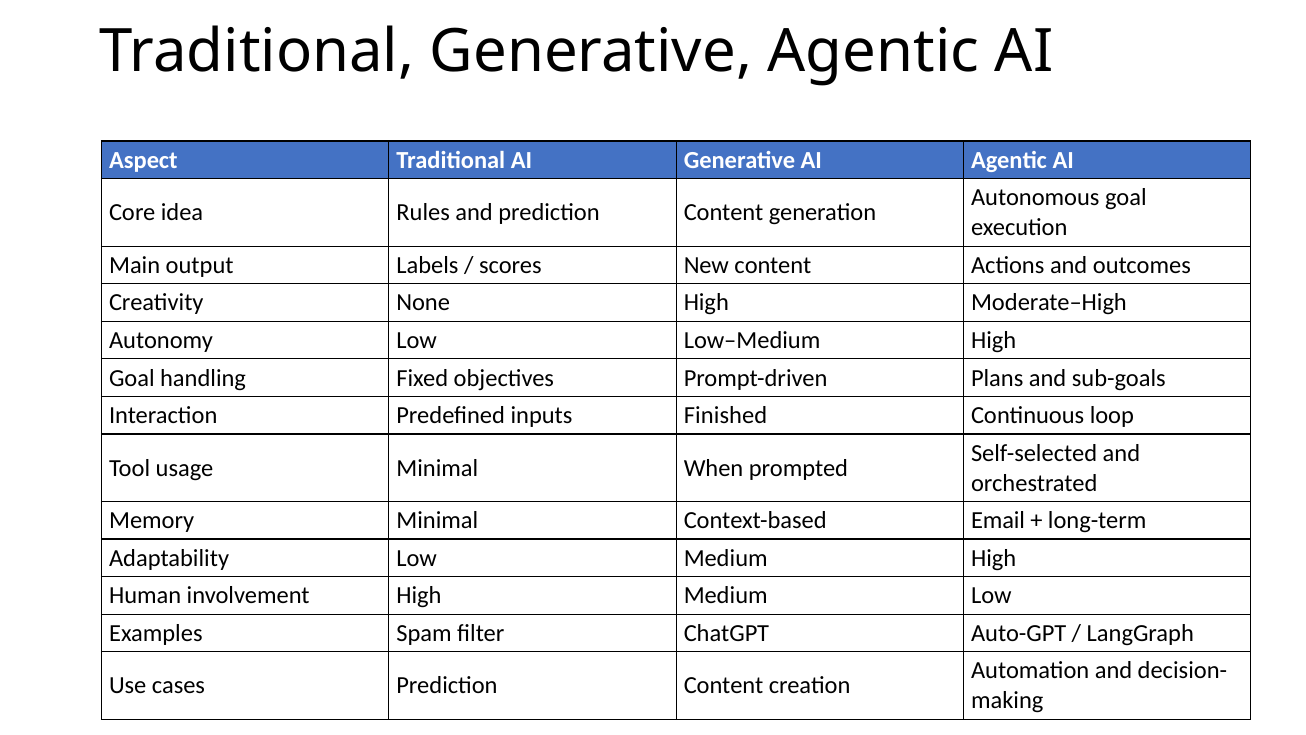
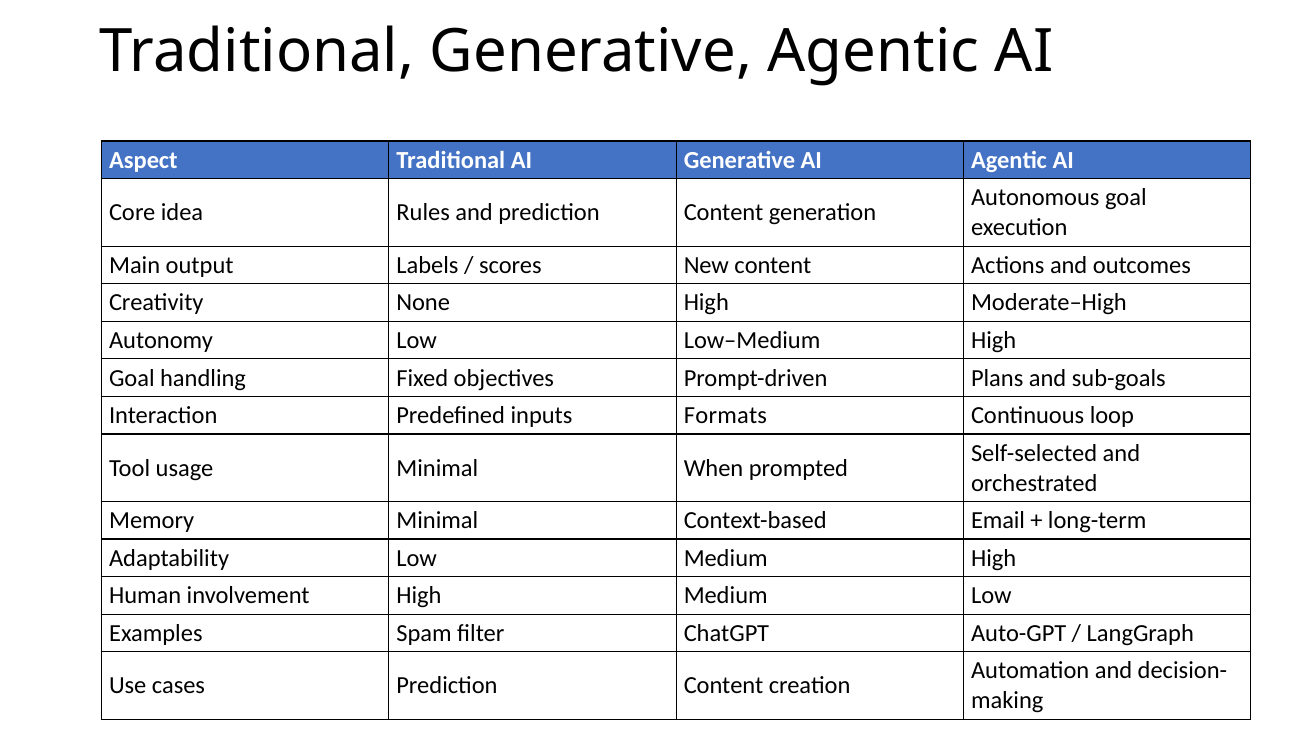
Finished: Finished -> Formats
